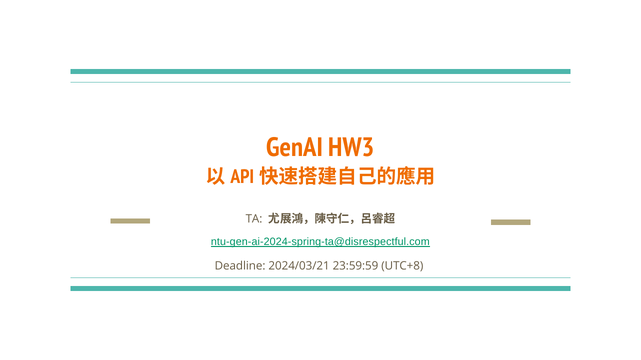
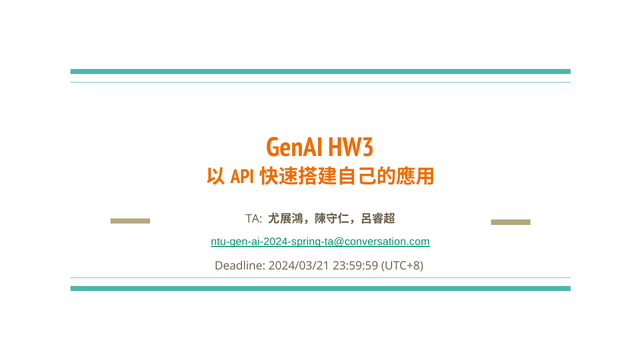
ntu-gen-ai-2024-spring-ta@disrespectful.com: ntu-gen-ai-2024-spring-ta@disrespectful.com -> ntu-gen-ai-2024-spring-ta@conversation.com
